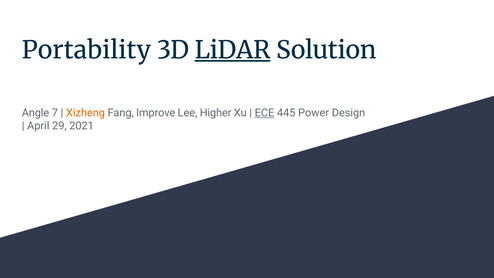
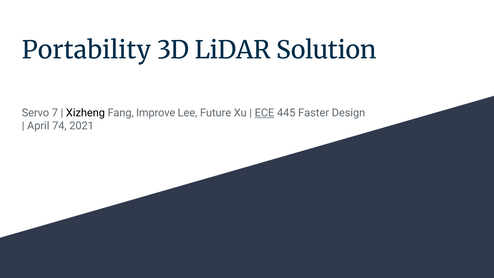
LiDAR underline: present -> none
Angle: Angle -> Servo
Xizheng colour: orange -> black
Higher: Higher -> Future
Power: Power -> Faster
29: 29 -> 74
